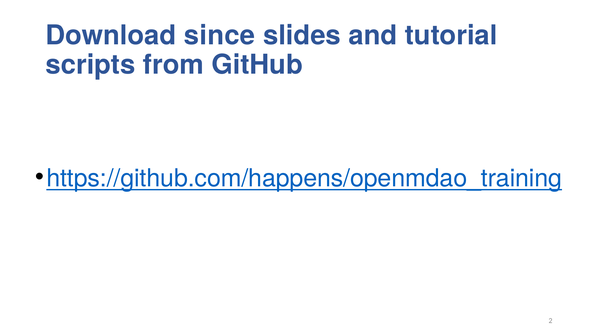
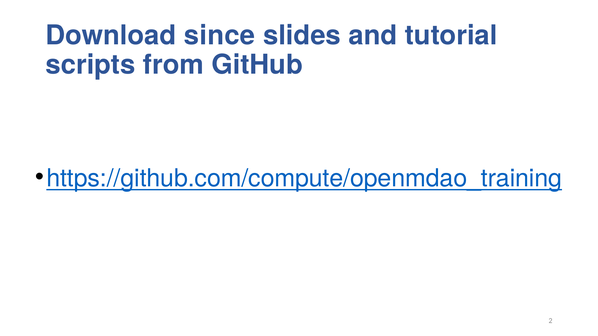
https://github.com/happens/openmdao_training: https://github.com/happens/openmdao_training -> https://github.com/compute/openmdao_training
